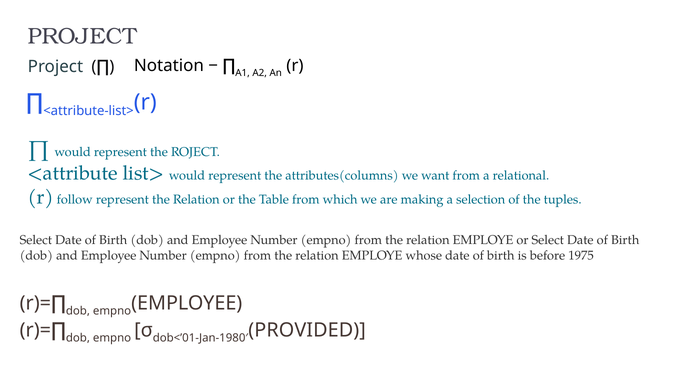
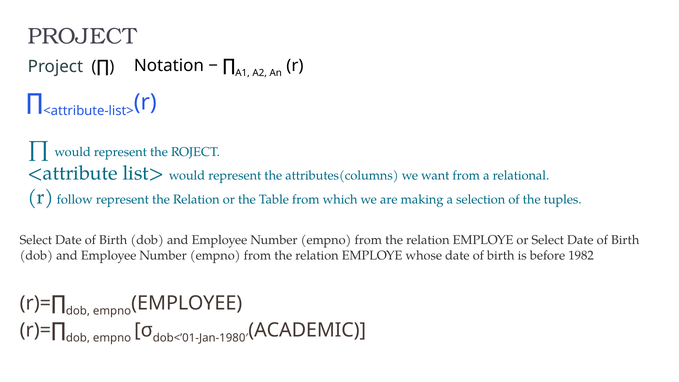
1975: 1975 -> 1982
PROVIDED: PROVIDED -> ACADEMIC
